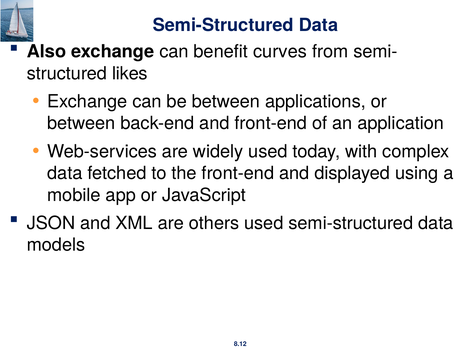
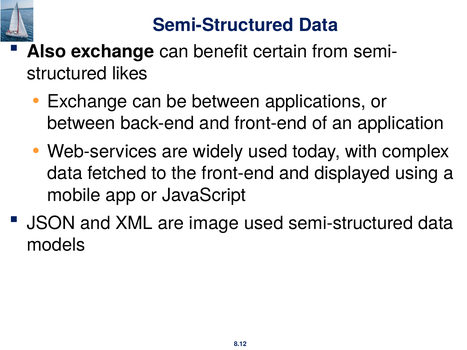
curves: curves -> certain
others: others -> image
